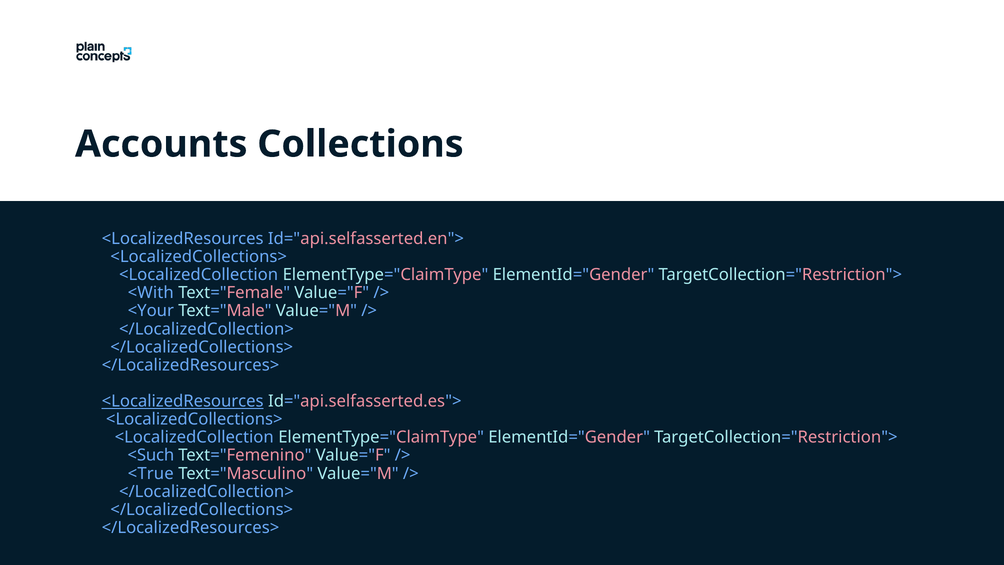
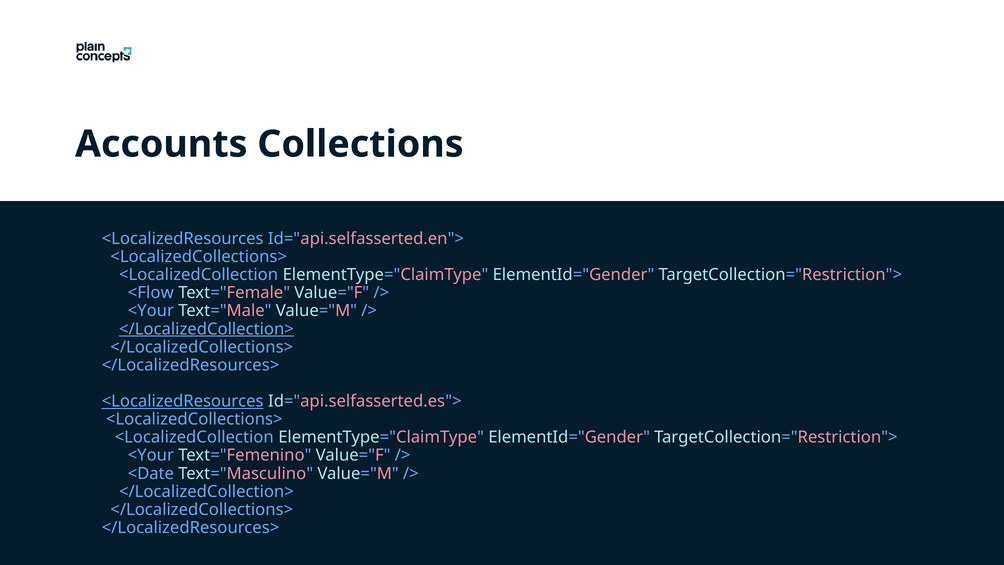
<With: <With -> <Flow
</LocalizedCollection> at (206, 329) underline: none -> present
<Such at (151, 455): <Such -> <Your
<True: <True -> <Date
